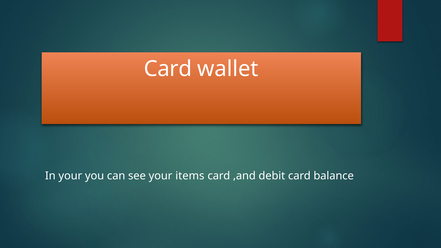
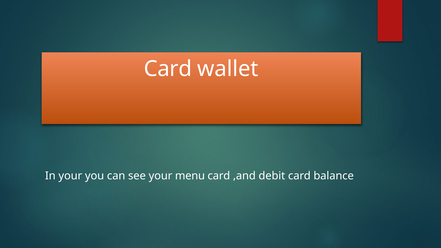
items: items -> menu
